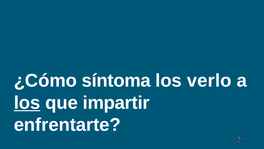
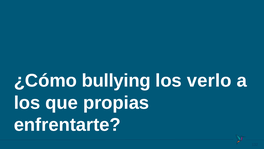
síntoma: síntoma -> bullying
los at (27, 102) underline: present -> none
impartir: impartir -> propias
